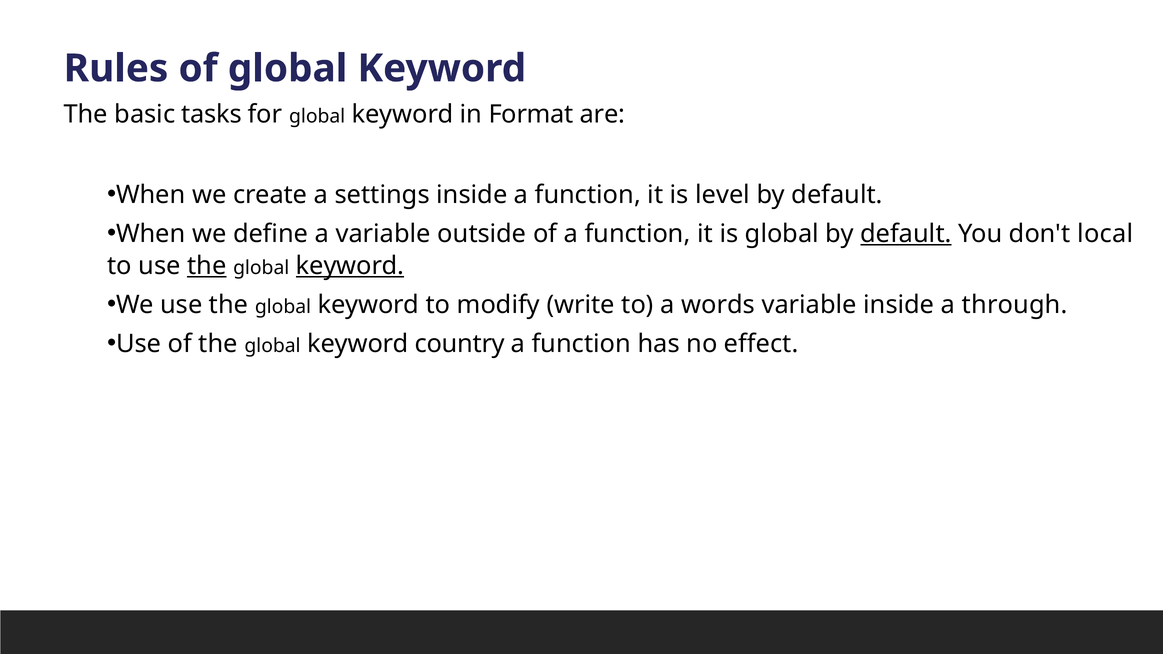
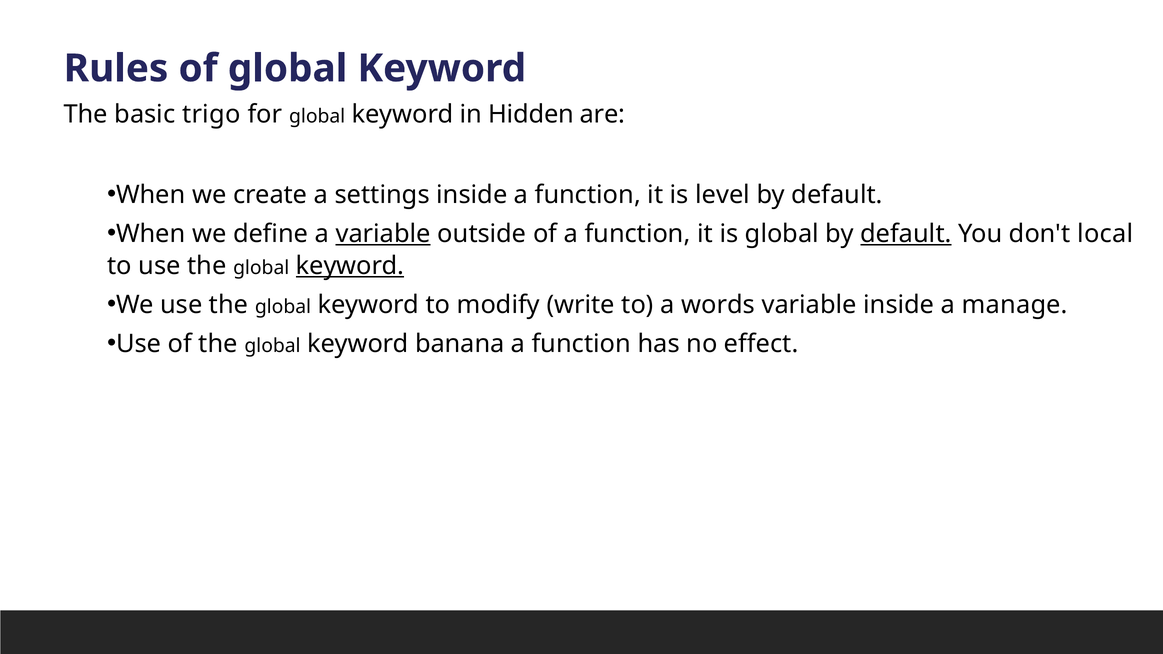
tasks: tasks -> trigo
Format: Format -> Hidden
variable at (383, 234) underline: none -> present
the at (207, 266) underline: present -> none
through: through -> manage
country: country -> banana
